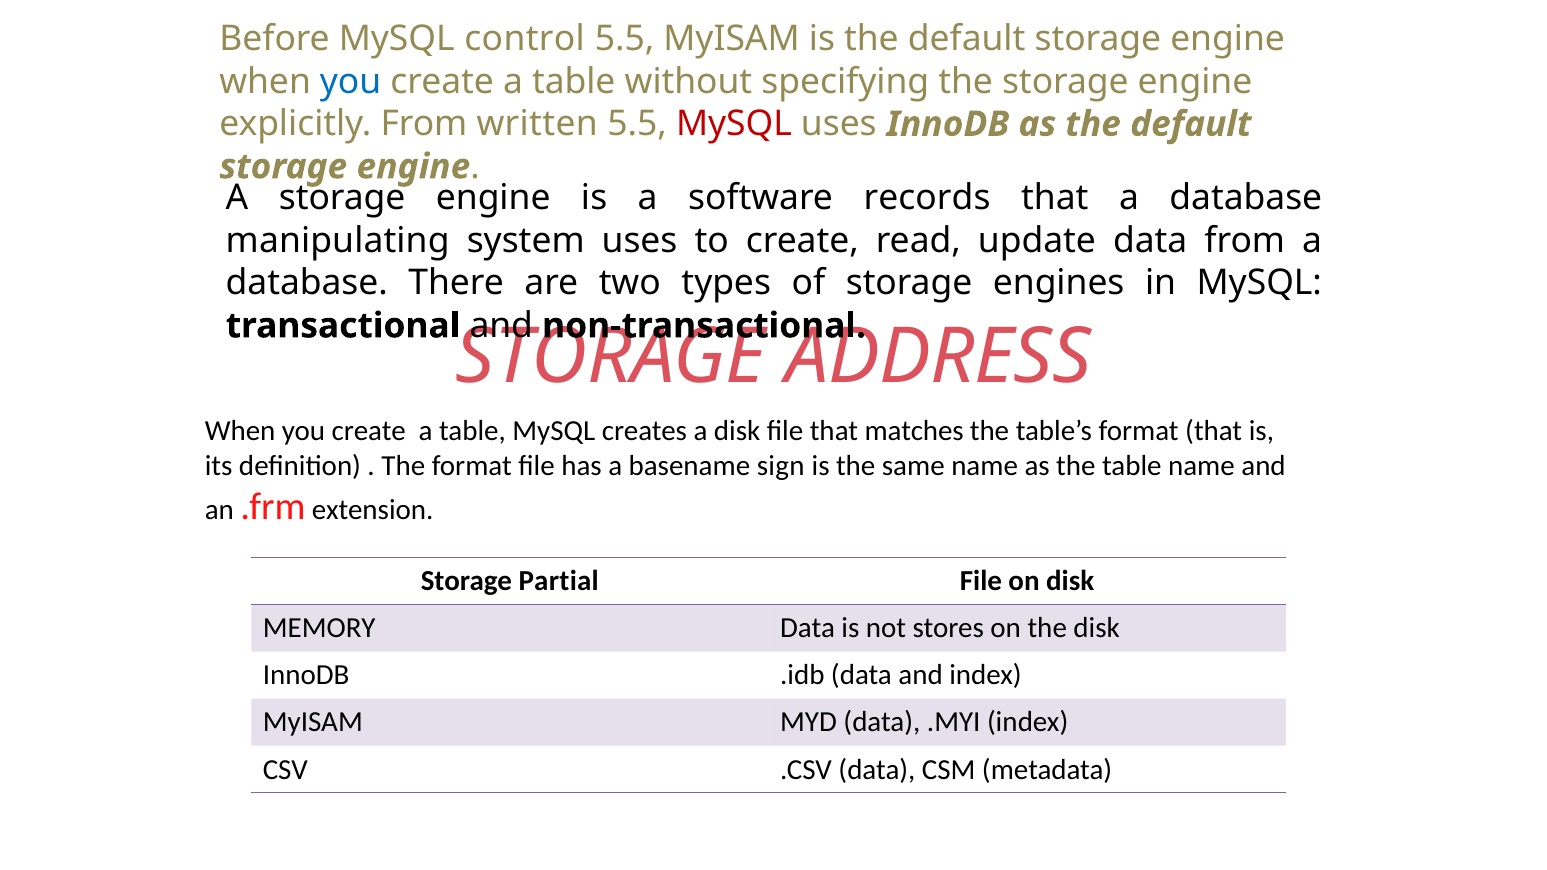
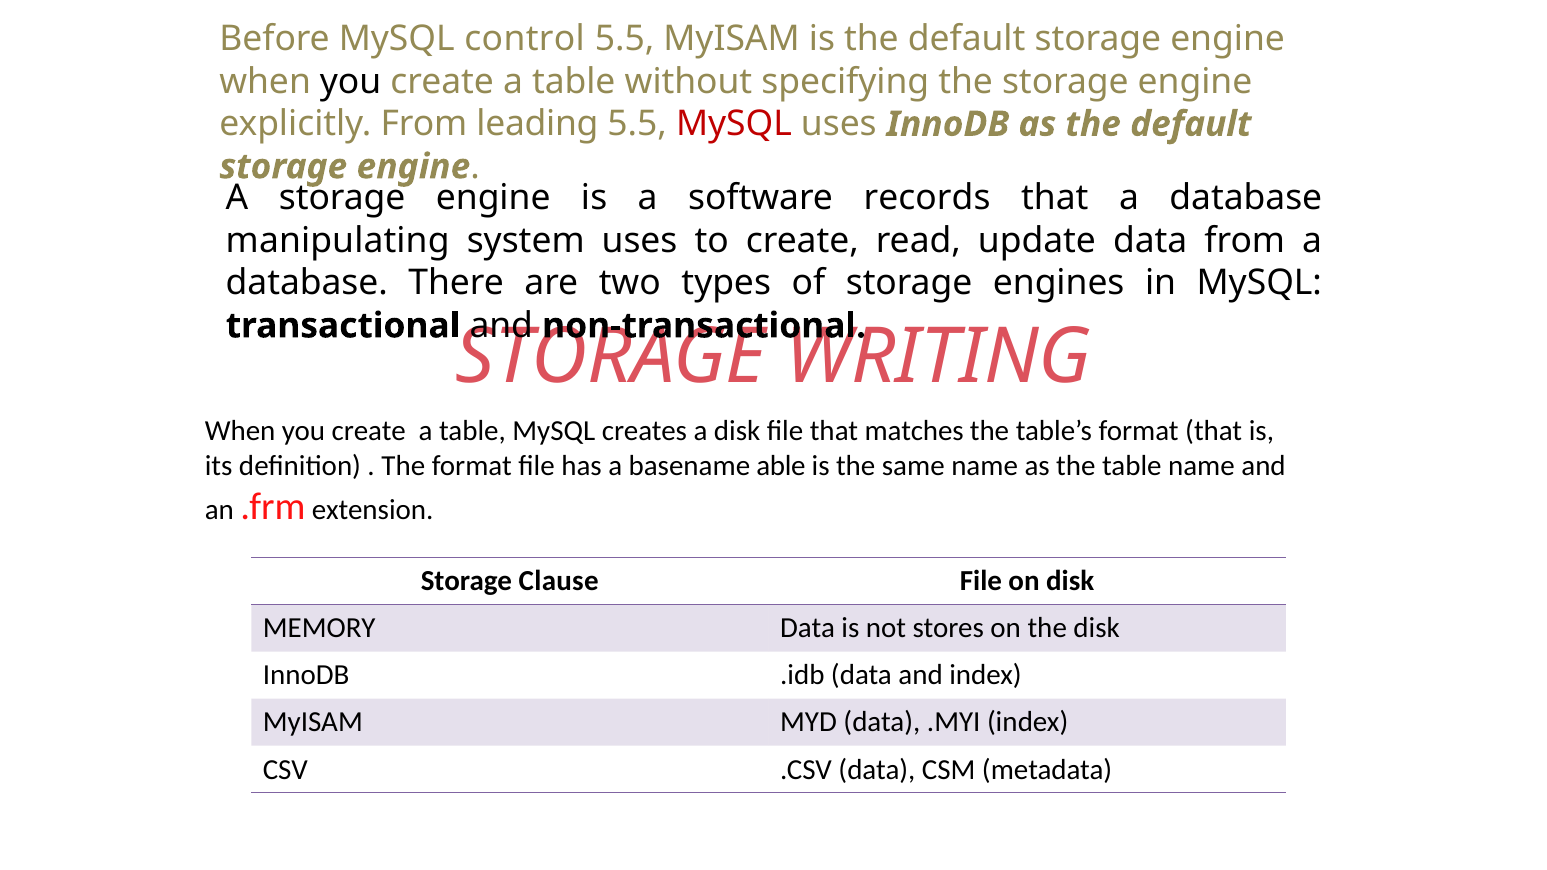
you at (351, 82) colour: blue -> black
written: written -> leading
ADDRESS: ADDRESS -> WRITING
sign: sign -> able
Partial: Partial -> Clause
